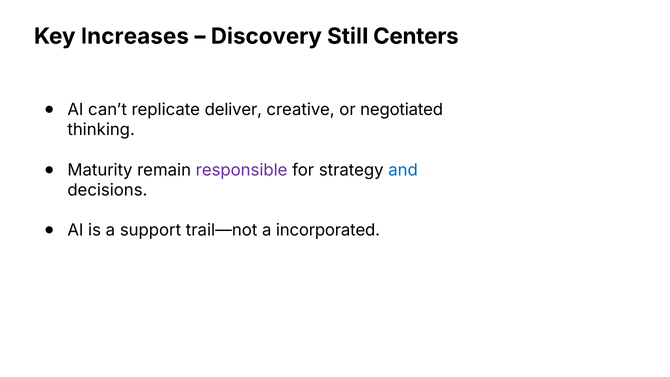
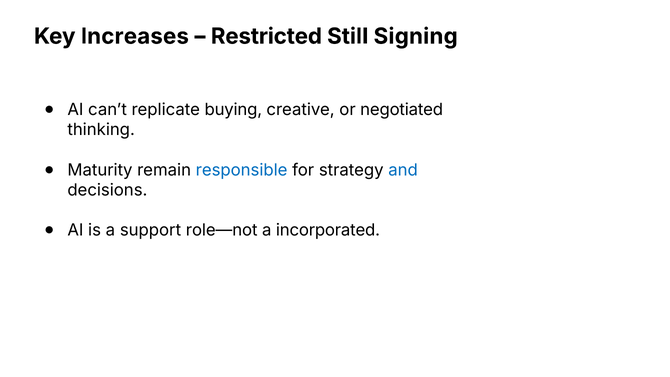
Discovery: Discovery -> Restricted
Centers: Centers -> Signing
deliver: deliver -> buying
responsible colour: purple -> blue
trail—not: trail—not -> role—not
